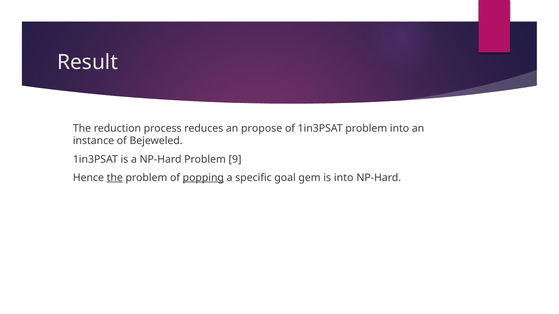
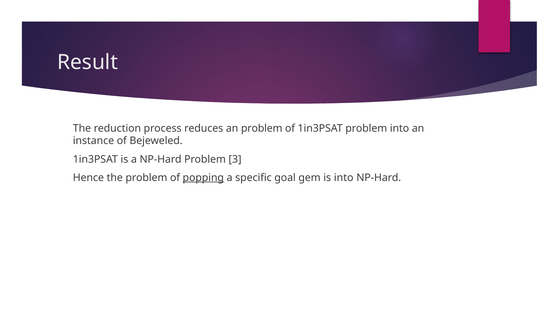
an propose: propose -> problem
9: 9 -> 3
the at (115, 178) underline: present -> none
